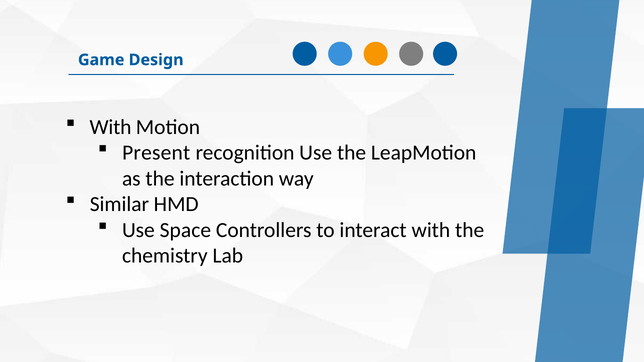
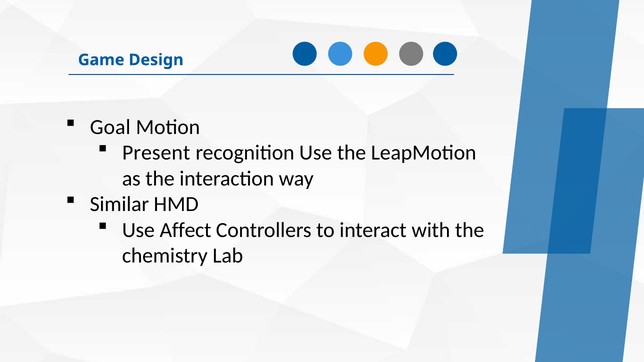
With at (111, 127): With -> Goal
Space: Space -> Affect
